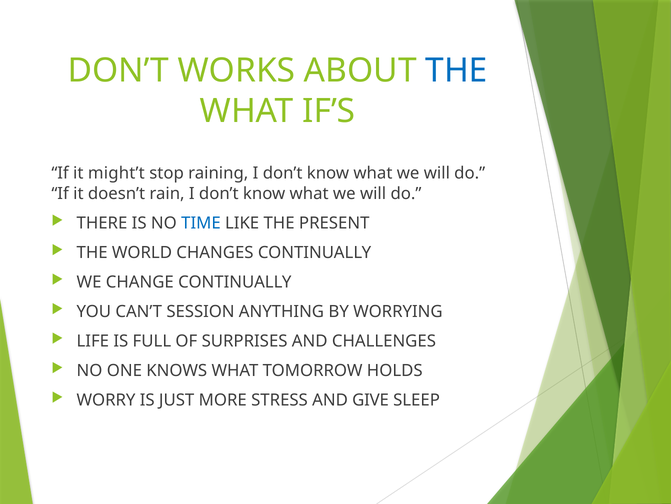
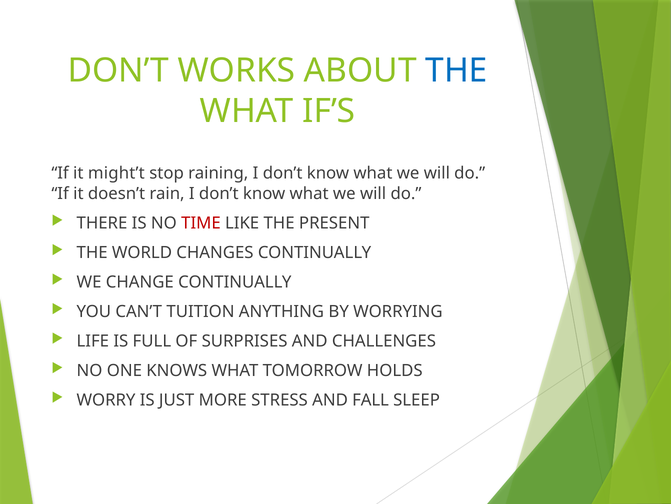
TIME colour: blue -> red
SESSION: SESSION -> TUITION
GIVE: GIVE -> FALL
